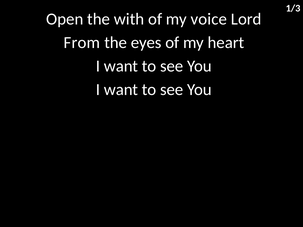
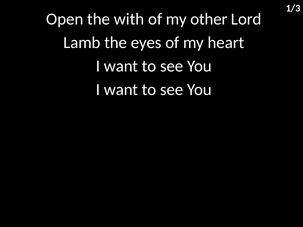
voice: voice -> other
From: From -> Lamb
